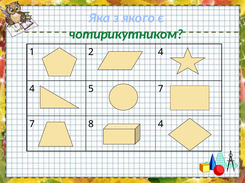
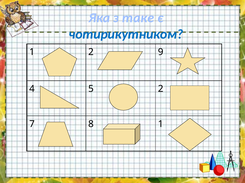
якого: якого -> таке
чотирикутником colour: green -> blue
2 4: 4 -> 9
5 7: 7 -> 2
8 4: 4 -> 1
